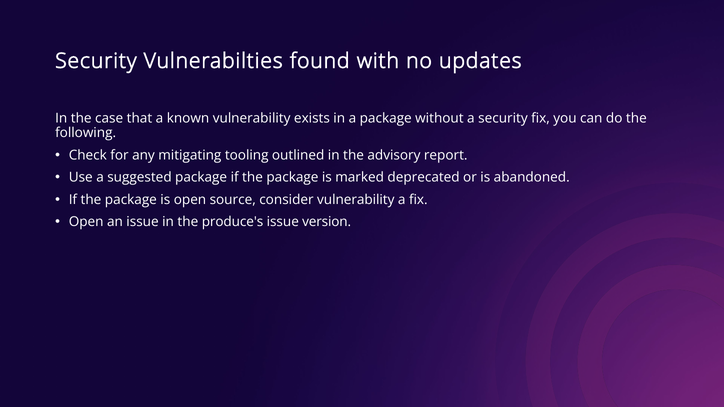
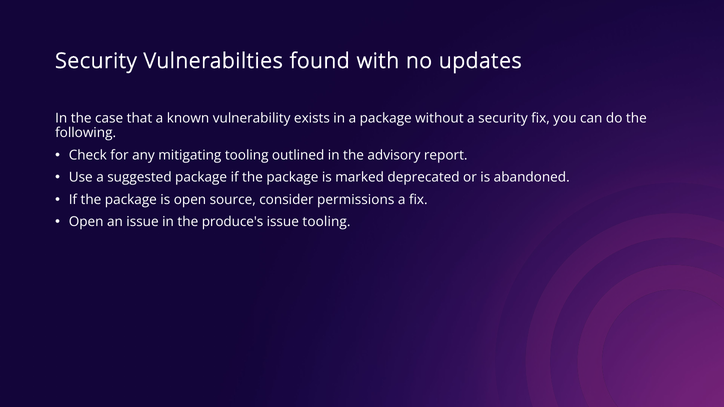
consider vulnerability: vulnerability -> permissions
issue version: version -> tooling
